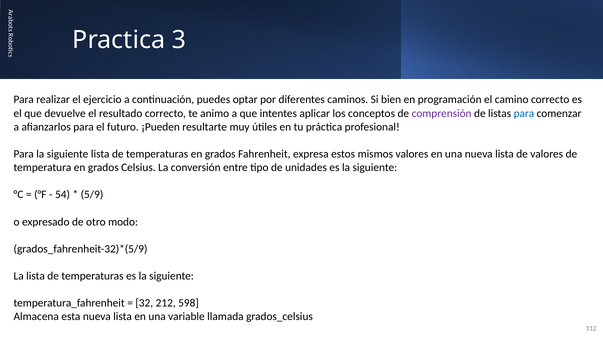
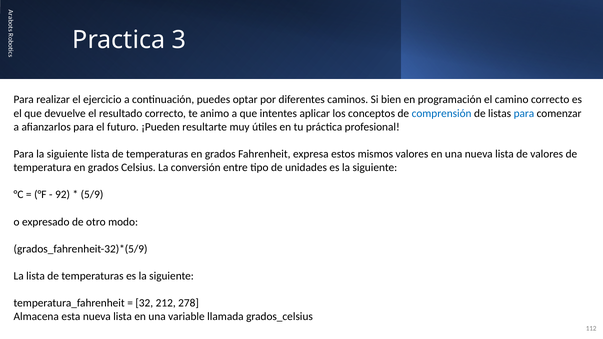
comprensión colour: purple -> blue
54: 54 -> 92
598: 598 -> 278
